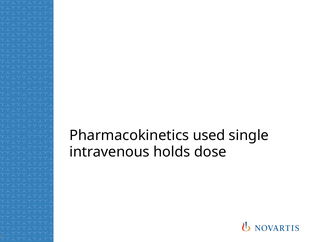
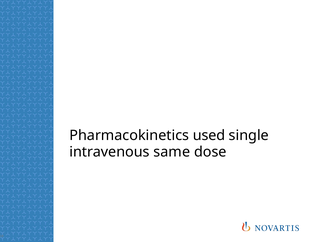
holds: holds -> same
